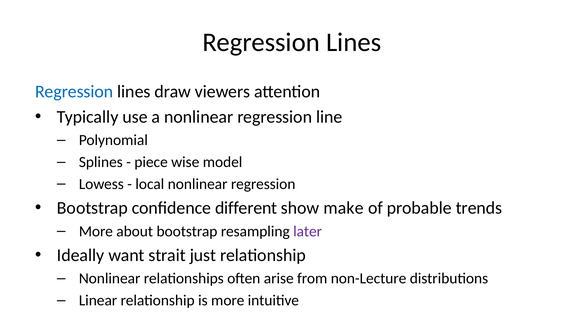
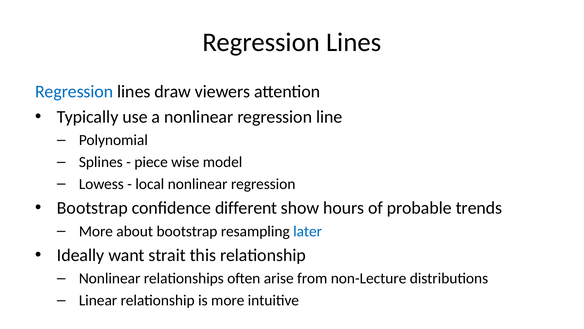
make: make -> hours
later colour: purple -> blue
just: just -> this
